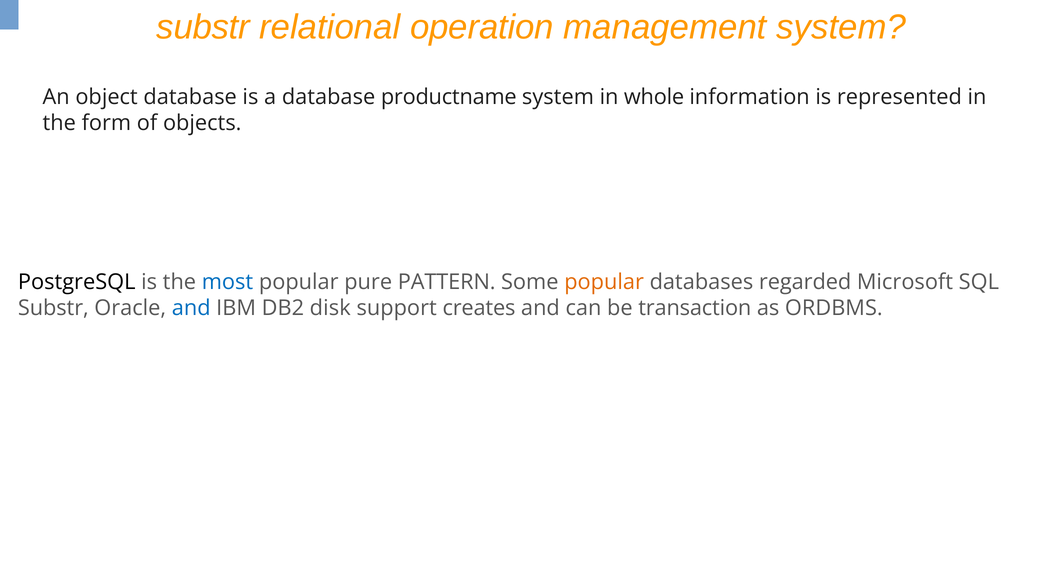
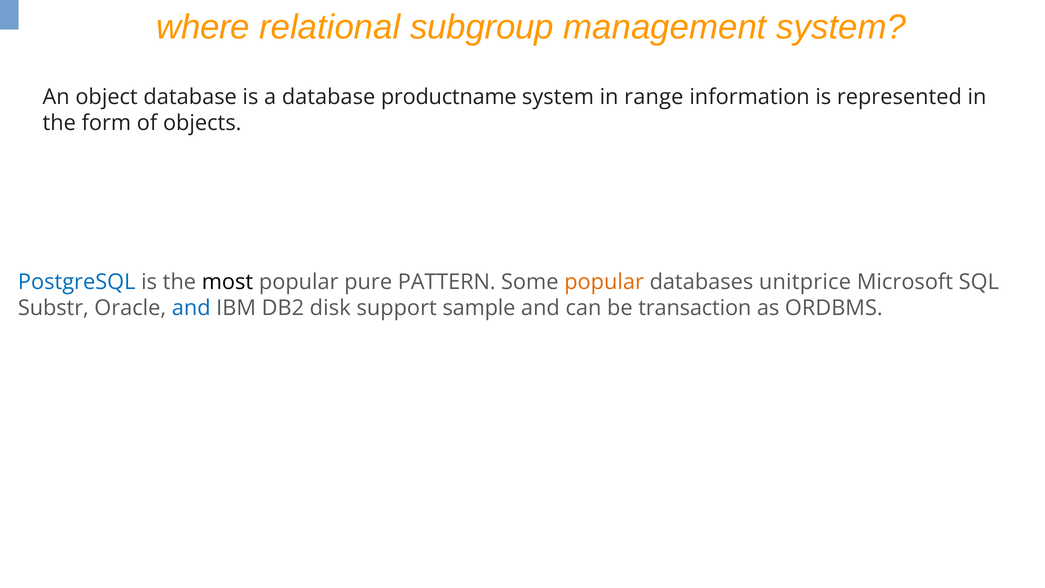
substr at (203, 27): substr -> where
operation: operation -> subgroup
whole: whole -> range
PostgreSQL colour: black -> blue
most colour: blue -> black
regarded: regarded -> unitprice
creates: creates -> sample
